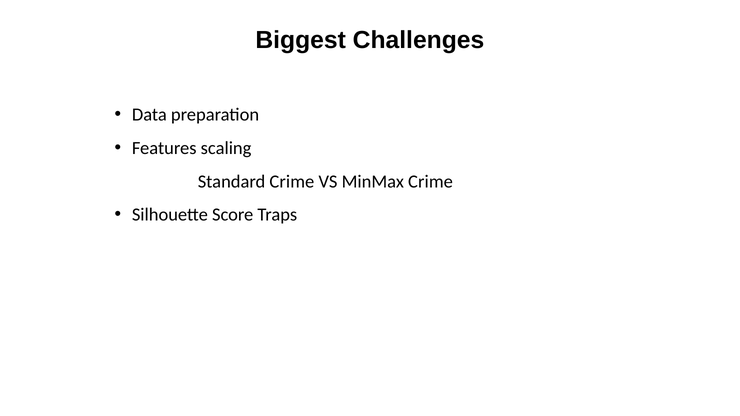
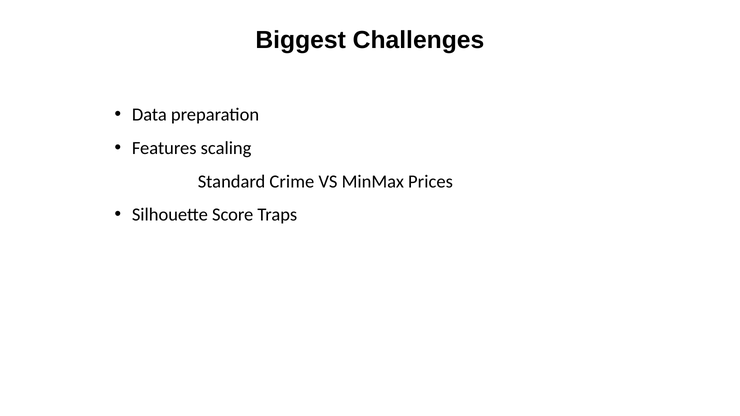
MinMax Crime: Crime -> Prices
